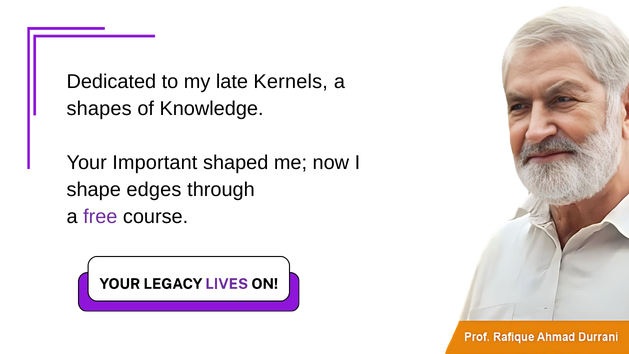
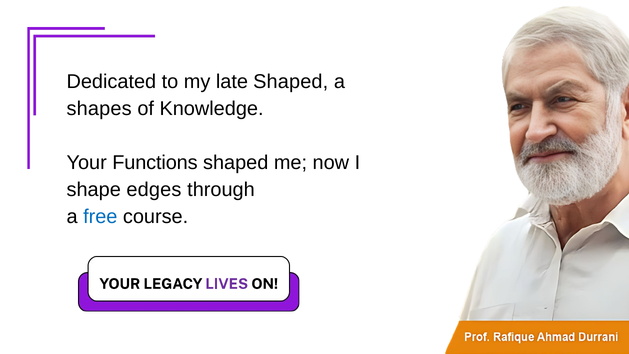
late Kernels: Kernels -> Shaped
Important: Important -> Functions
free colour: purple -> blue
